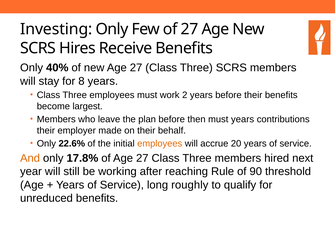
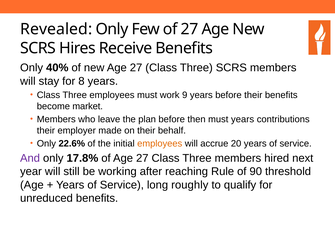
Investing: Investing -> Revealed
2: 2 -> 9
largest: largest -> market
And colour: orange -> purple
